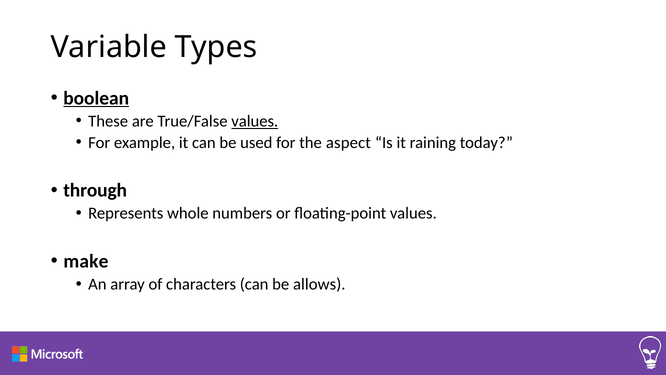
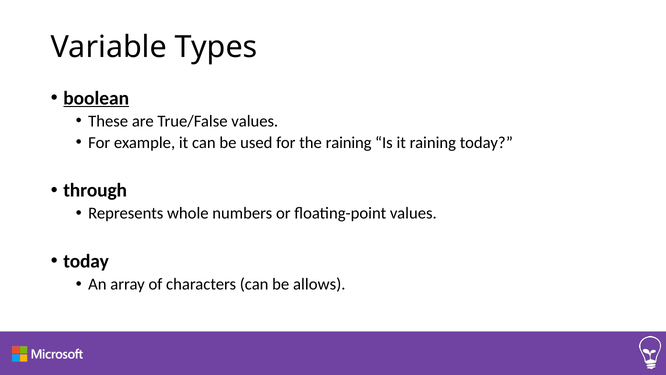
values at (255, 121) underline: present -> none
the aspect: aspect -> raining
make at (86, 261): make -> today
